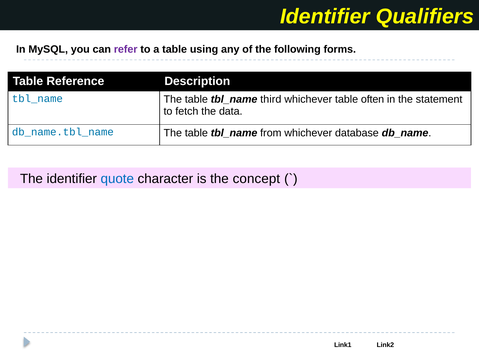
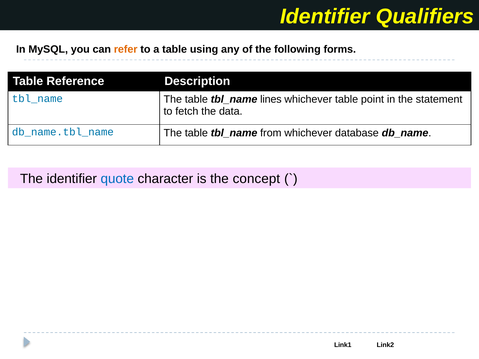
refer colour: purple -> orange
third: third -> lines
often: often -> point
